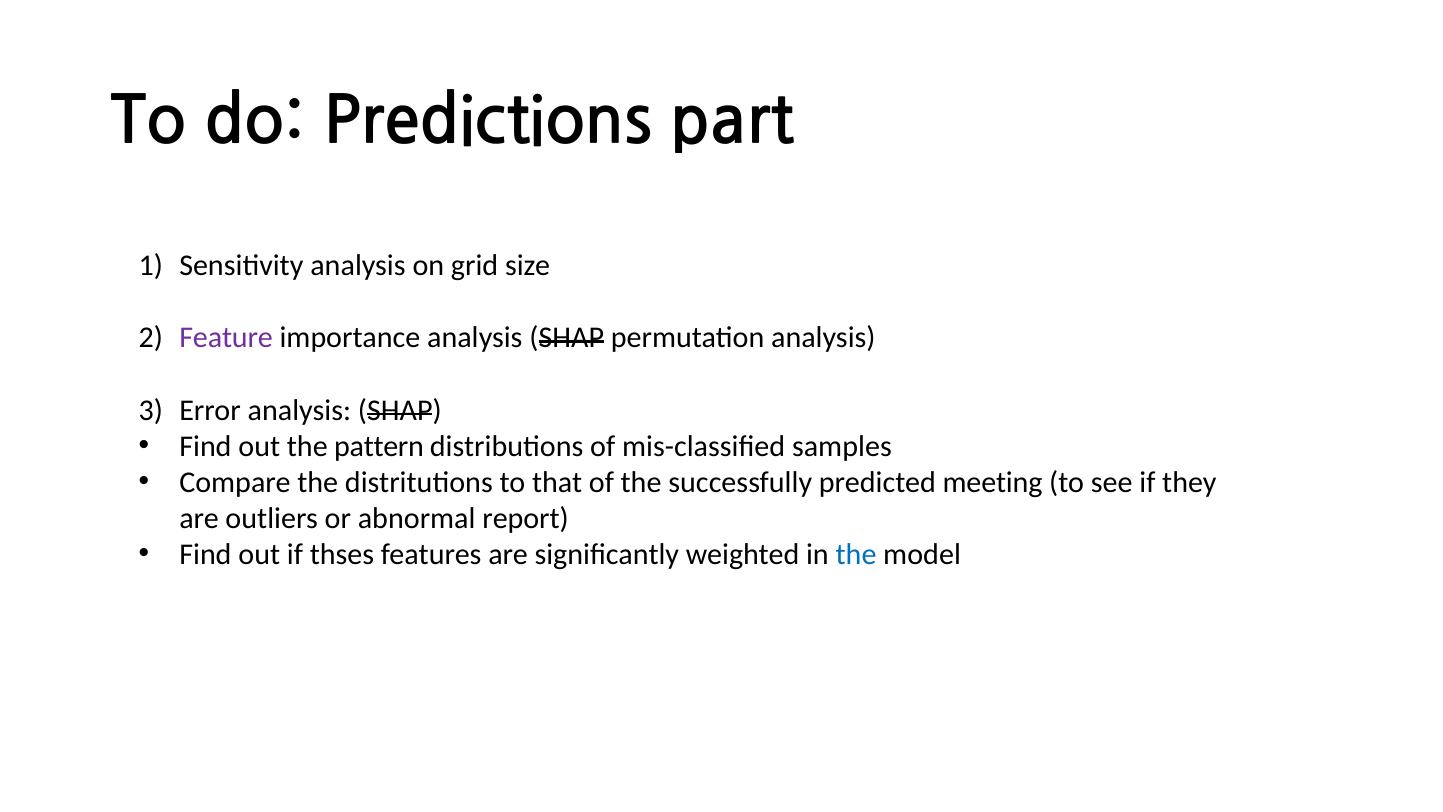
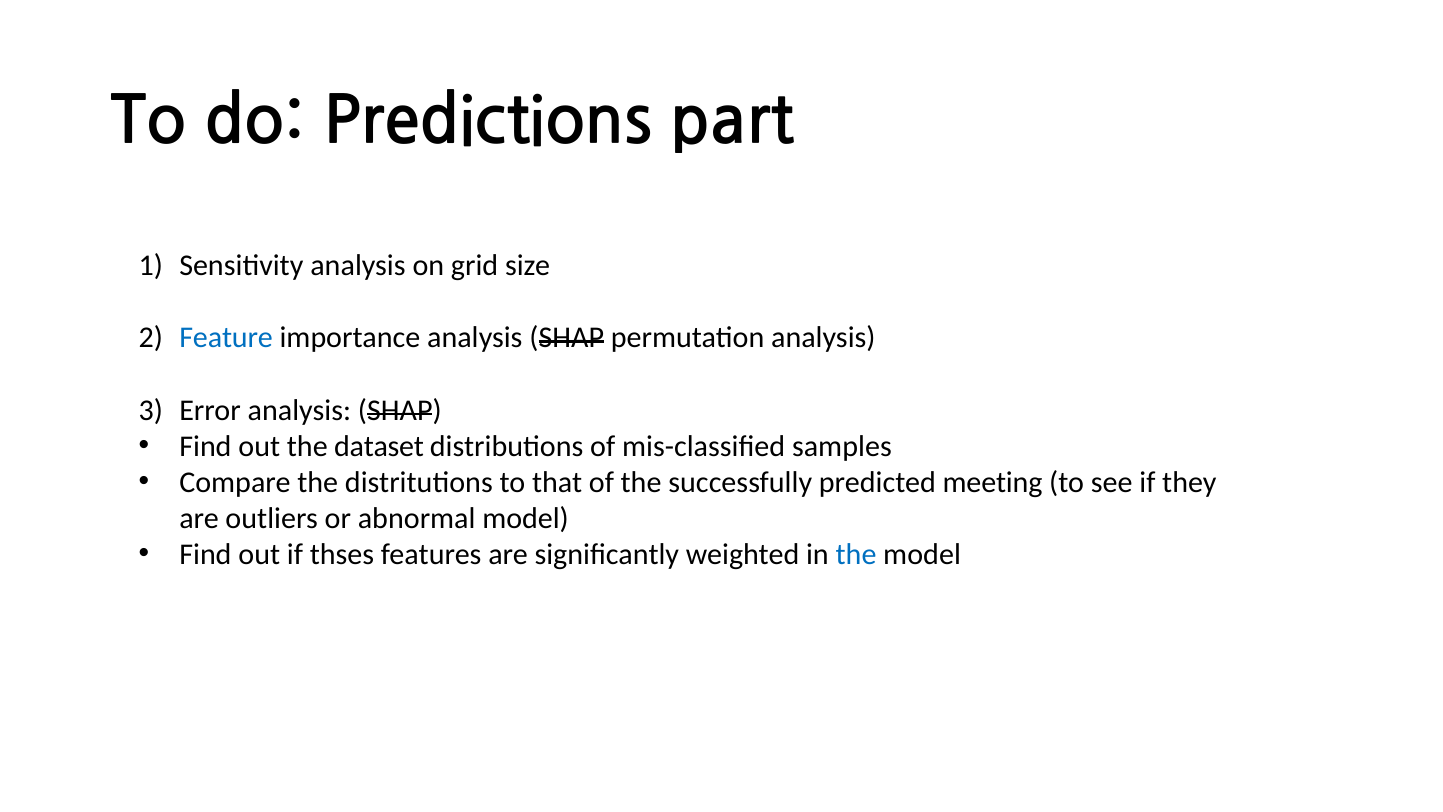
Feature colour: purple -> blue
pattern: pattern -> dataset
abnormal report: report -> model
